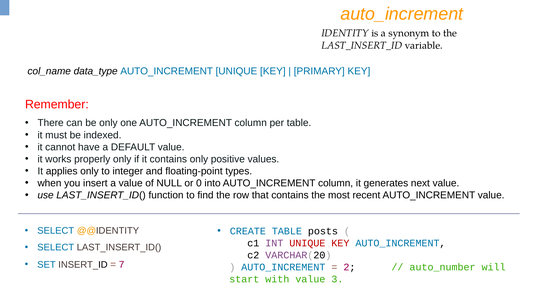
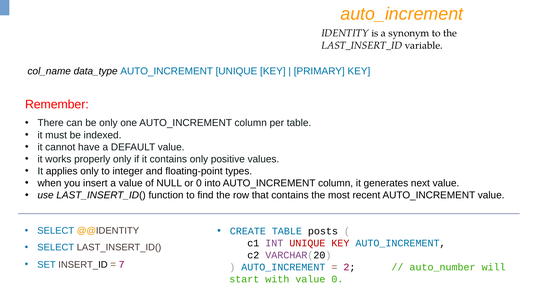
value 3: 3 -> 0
